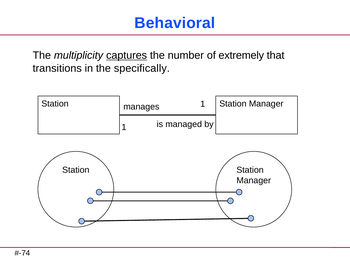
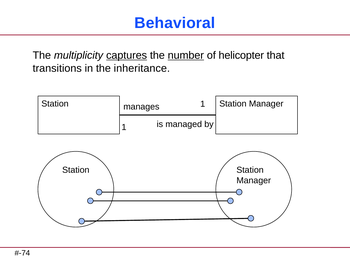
number underline: none -> present
extremely: extremely -> helicopter
specifically: specifically -> inheritance
